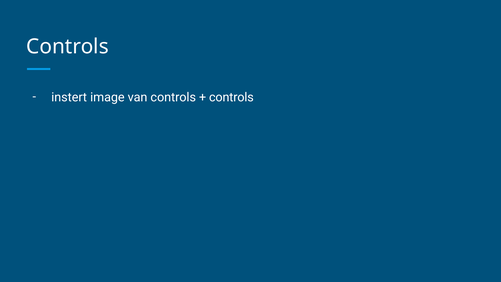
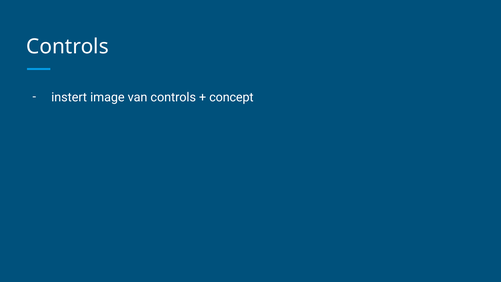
controls at (231, 97): controls -> concept
